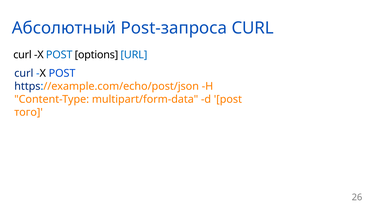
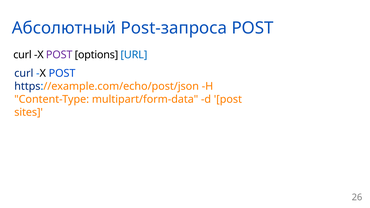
Post-запроса CURL: CURL -> POST
POST at (59, 55) colour: blue -> purple
того: того -> sites
